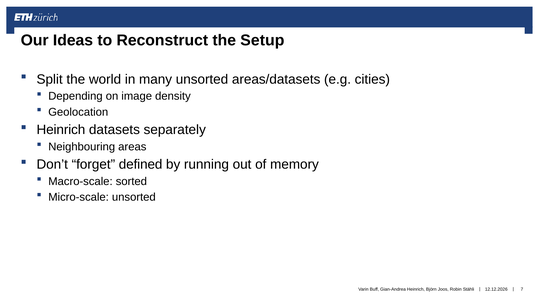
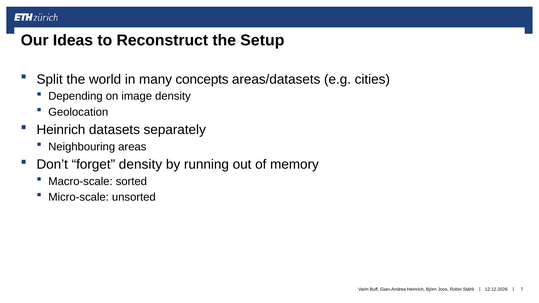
many unsorted: unsorted -> concepts
forget defined: defined -> density
